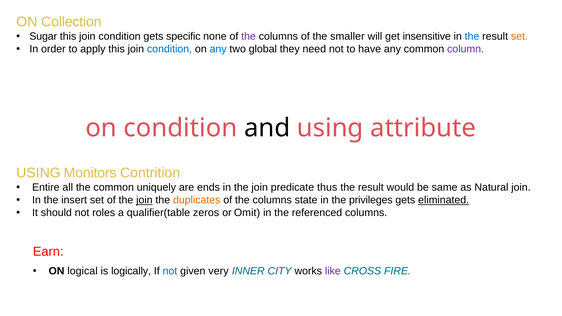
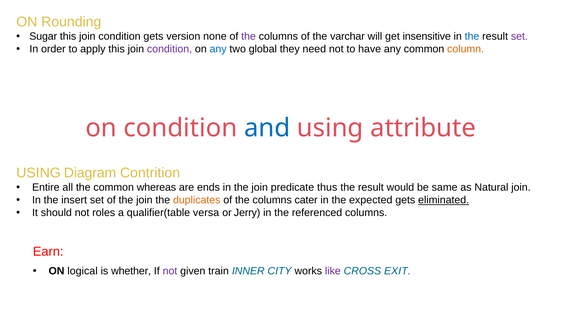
Collection: Collection -> Rounding
specific: specific -> version
smaller: smaller -> varchar
set at (519, 37) colour: orange -> purple
condition at (170, 49) colour: blue -> purple
column colour: purple -> orange
and colour: black -> blue
Monitors: Monitors -> Diagram
uniquely: uniquely -> whereas
join at (144, 200) underline: present -> none
state: state -> cater
privileges: privileges -> expected
zeros: zeros -> versa
Omit: Omit -> Jerry
logically: logically -> whether
not at (170, 271) colour: blue -> purple
very: very -> train
FIRE: FIRE -> EXIT
